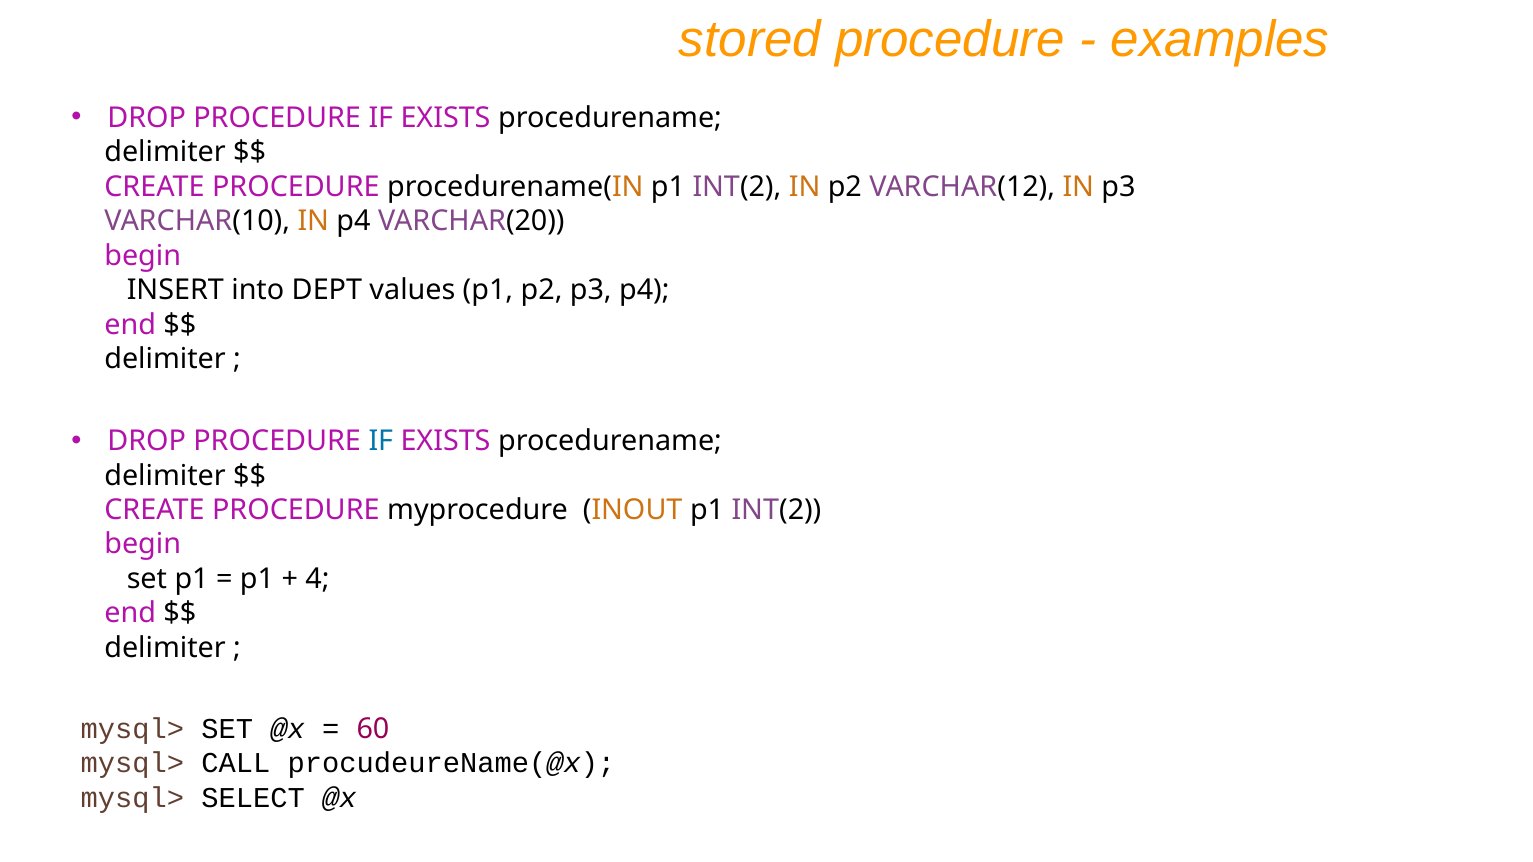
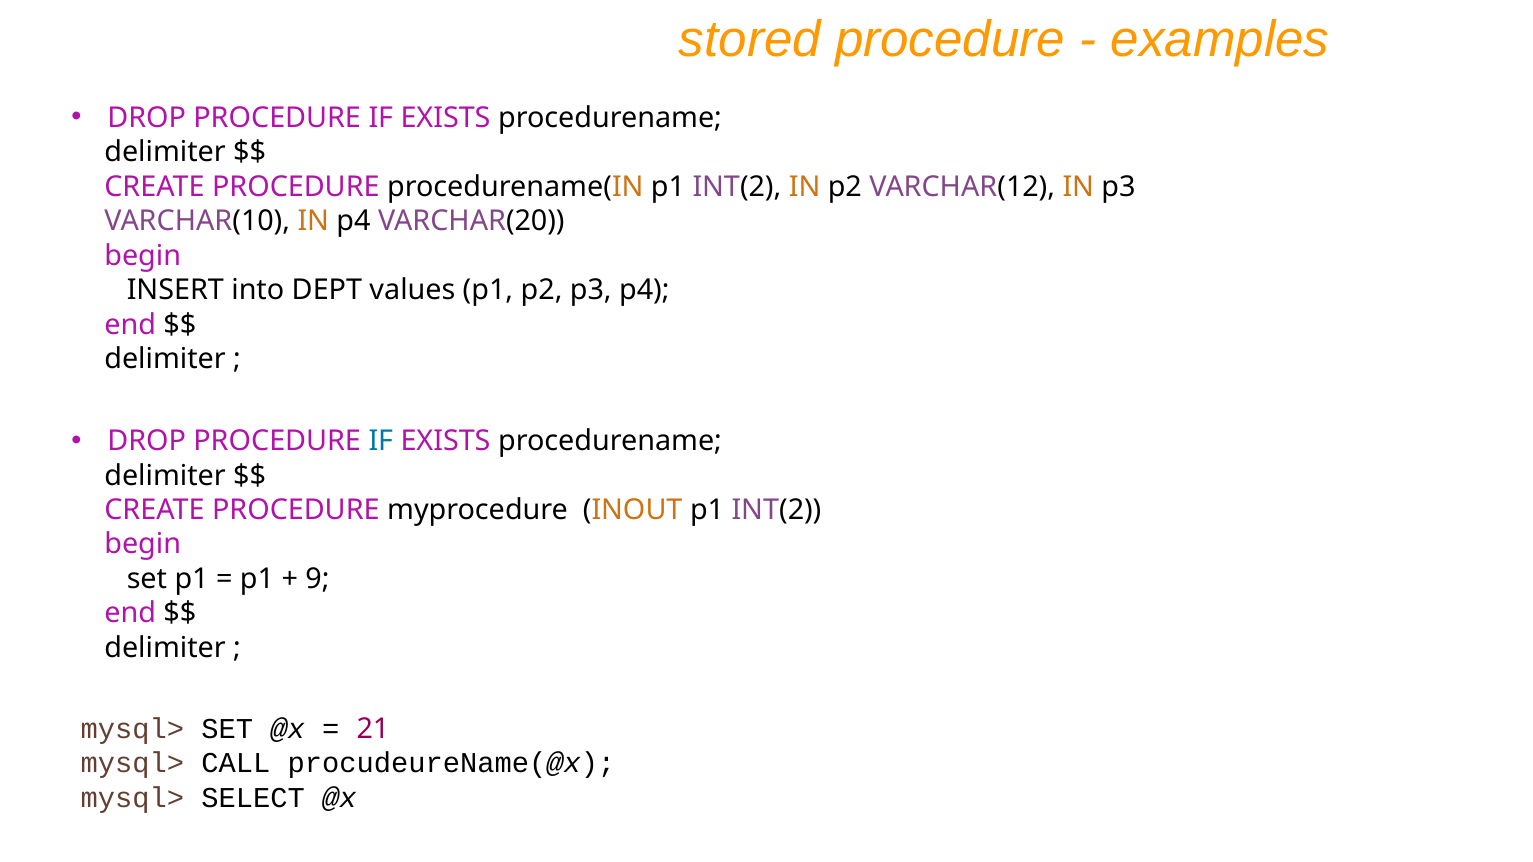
4: 4 -> 9
60: 60 -> 21
